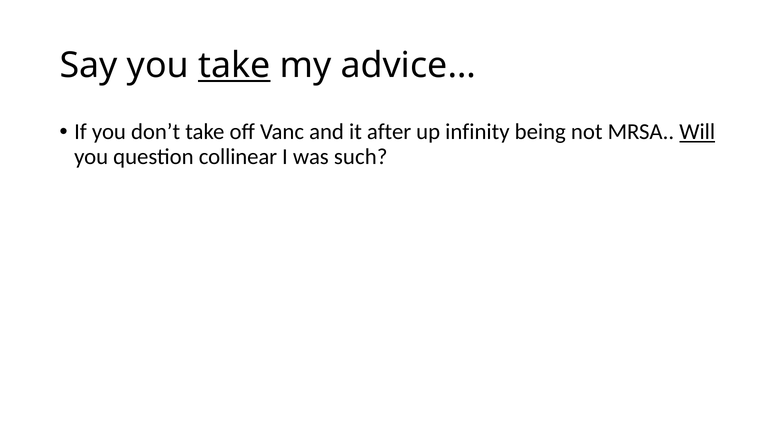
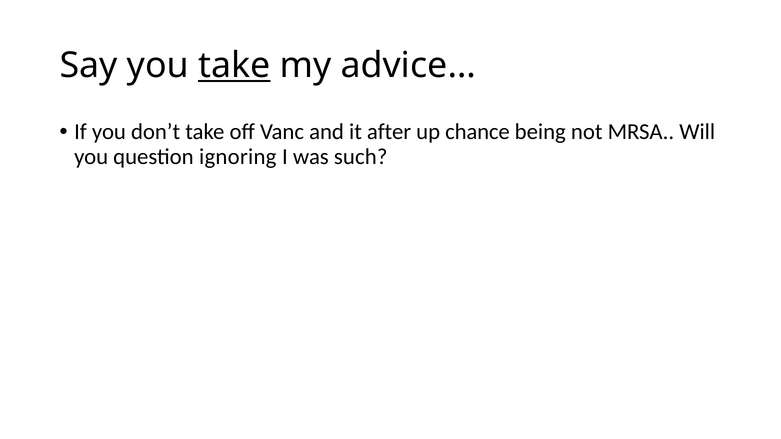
infinity: infinity -> chance
Will underline: present -> none
collinear: collinear -> ignoring
